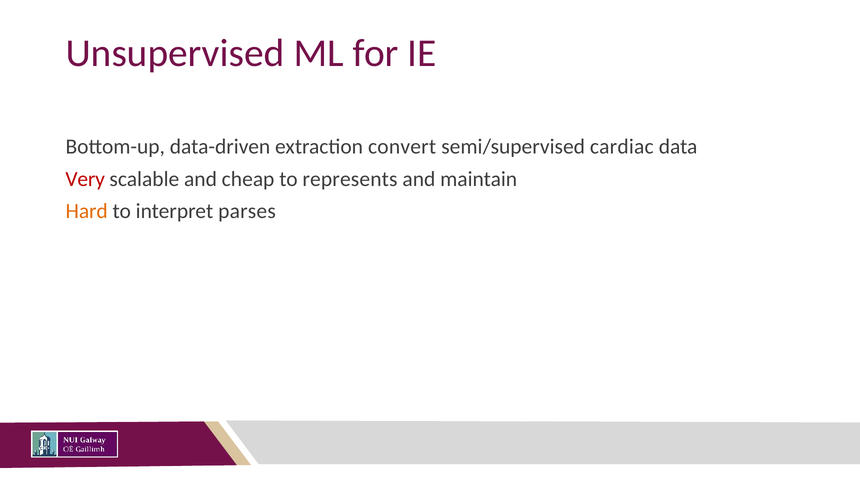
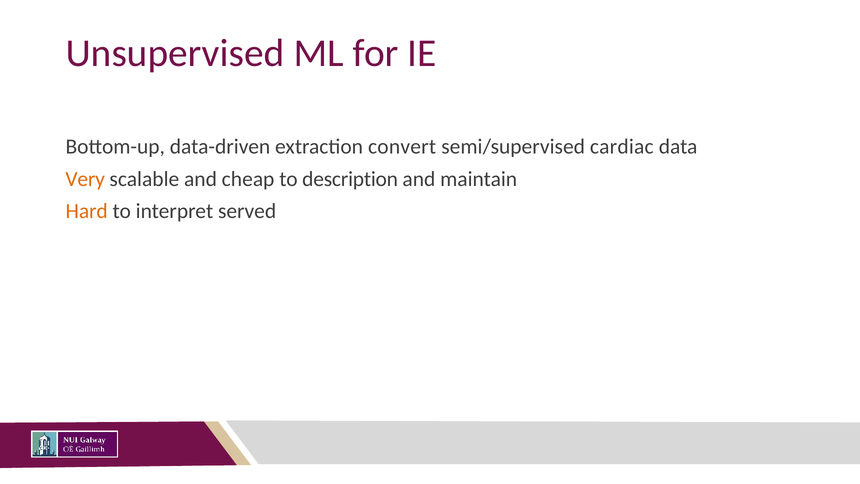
Very colour: red -> orange
represents: represents -> description
parses: parses -> served
